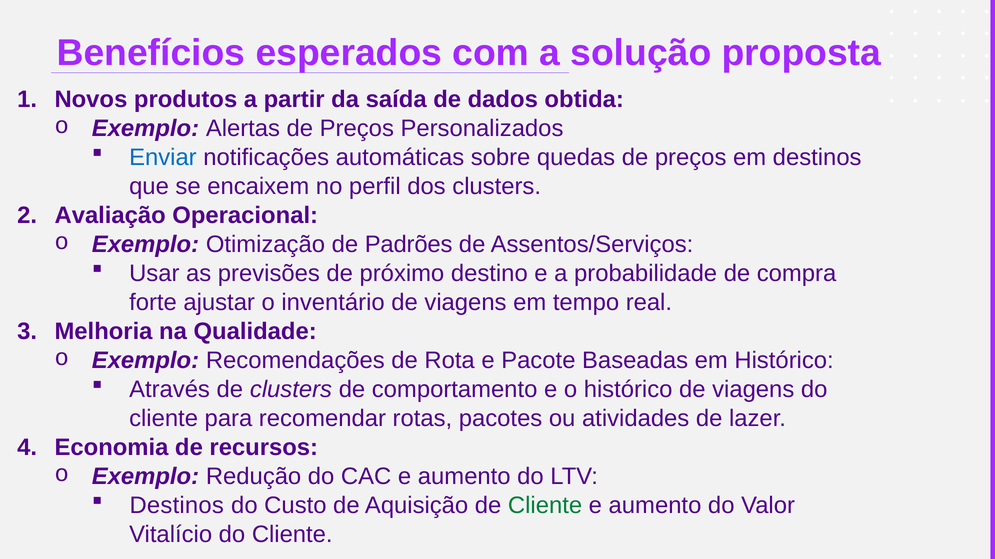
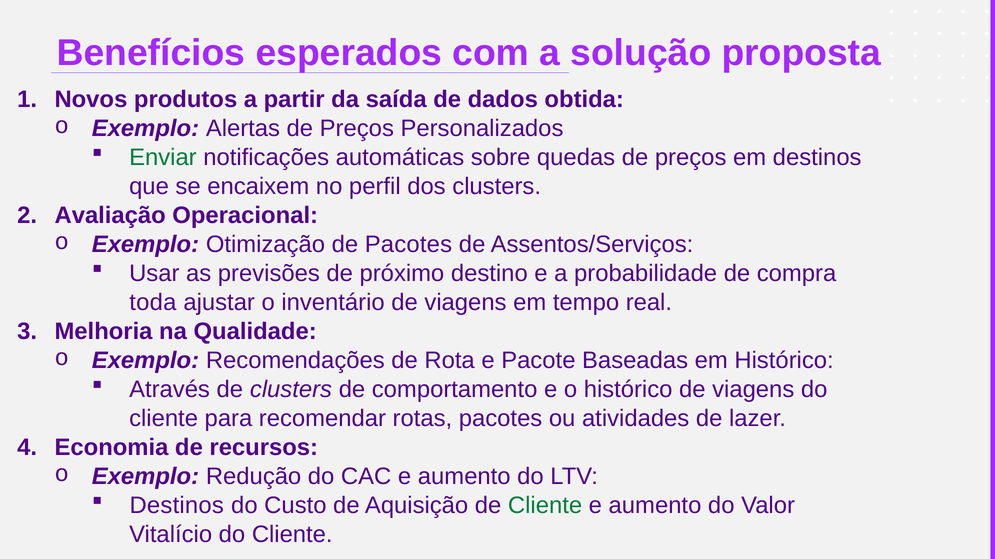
Enviar colour: blue -> green
de Padrões: Padrões -> Pacotes
forte: forte -> toda
